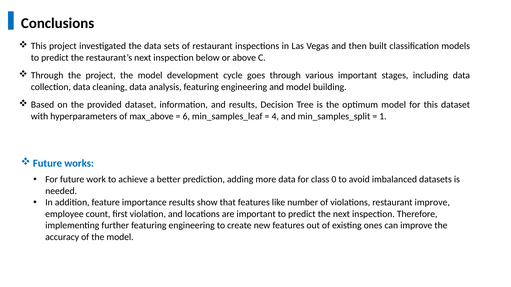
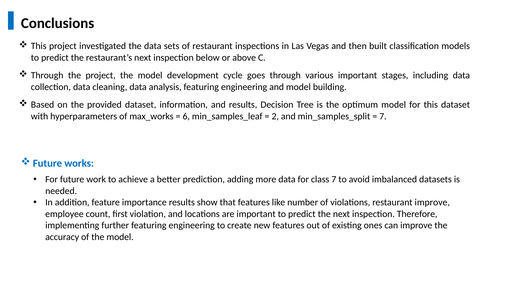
max_above: max_above -> max_works
4: 4 -> 2
1 at (383, 116): 1 -> 7
class 0: 0 -> 7
